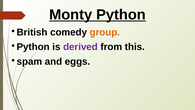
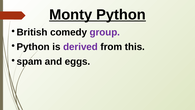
group colour: orange -> purple
